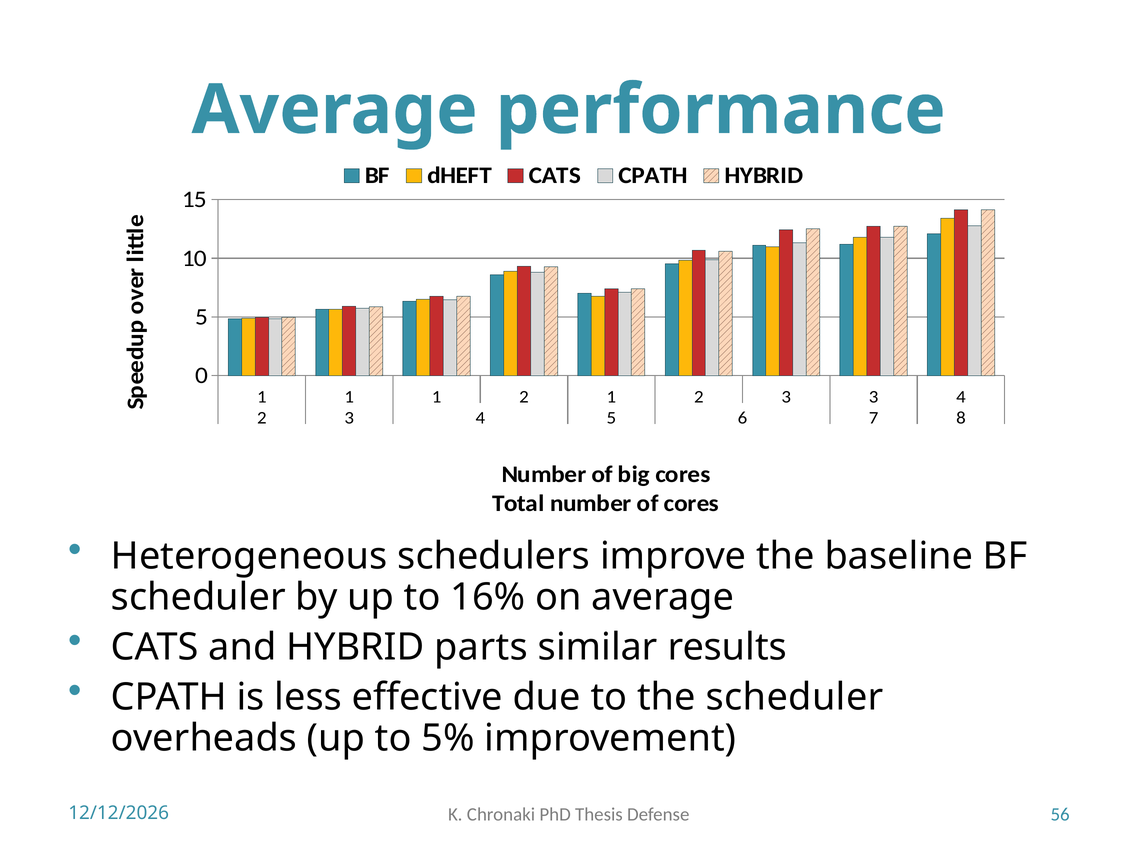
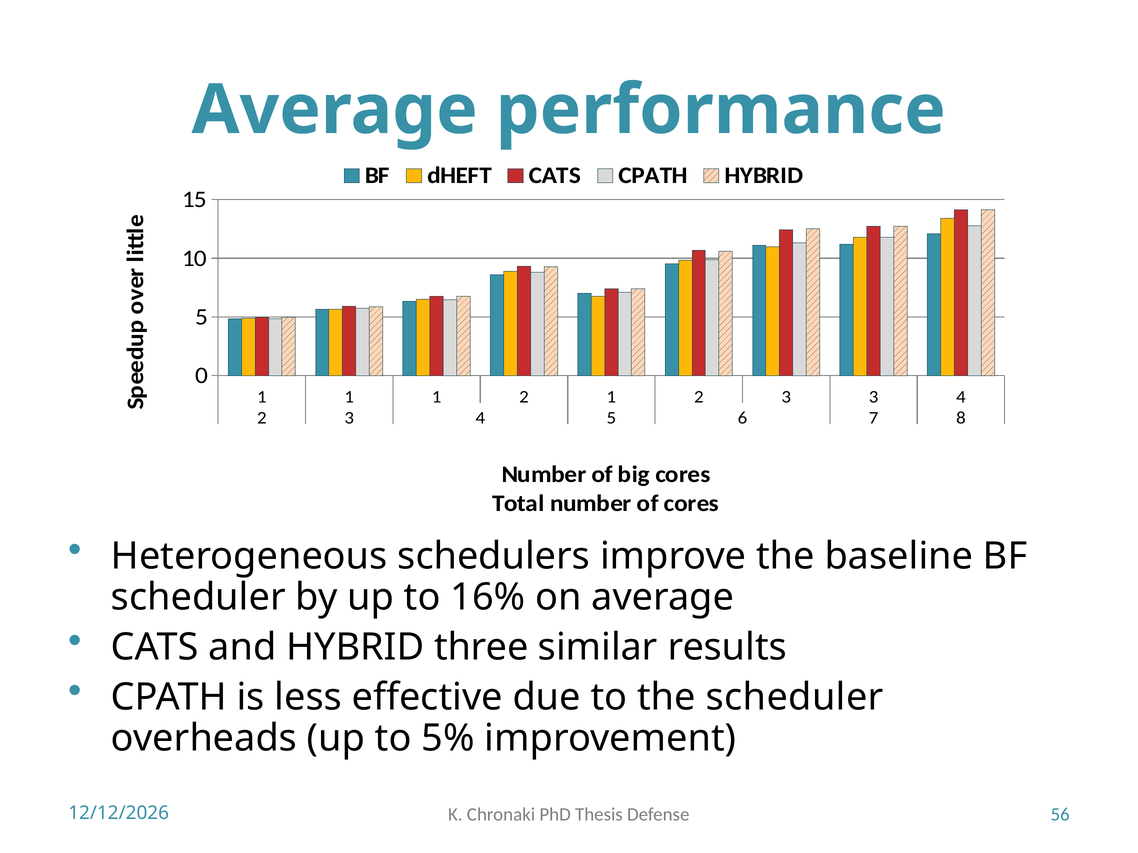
parts: parts -> three
